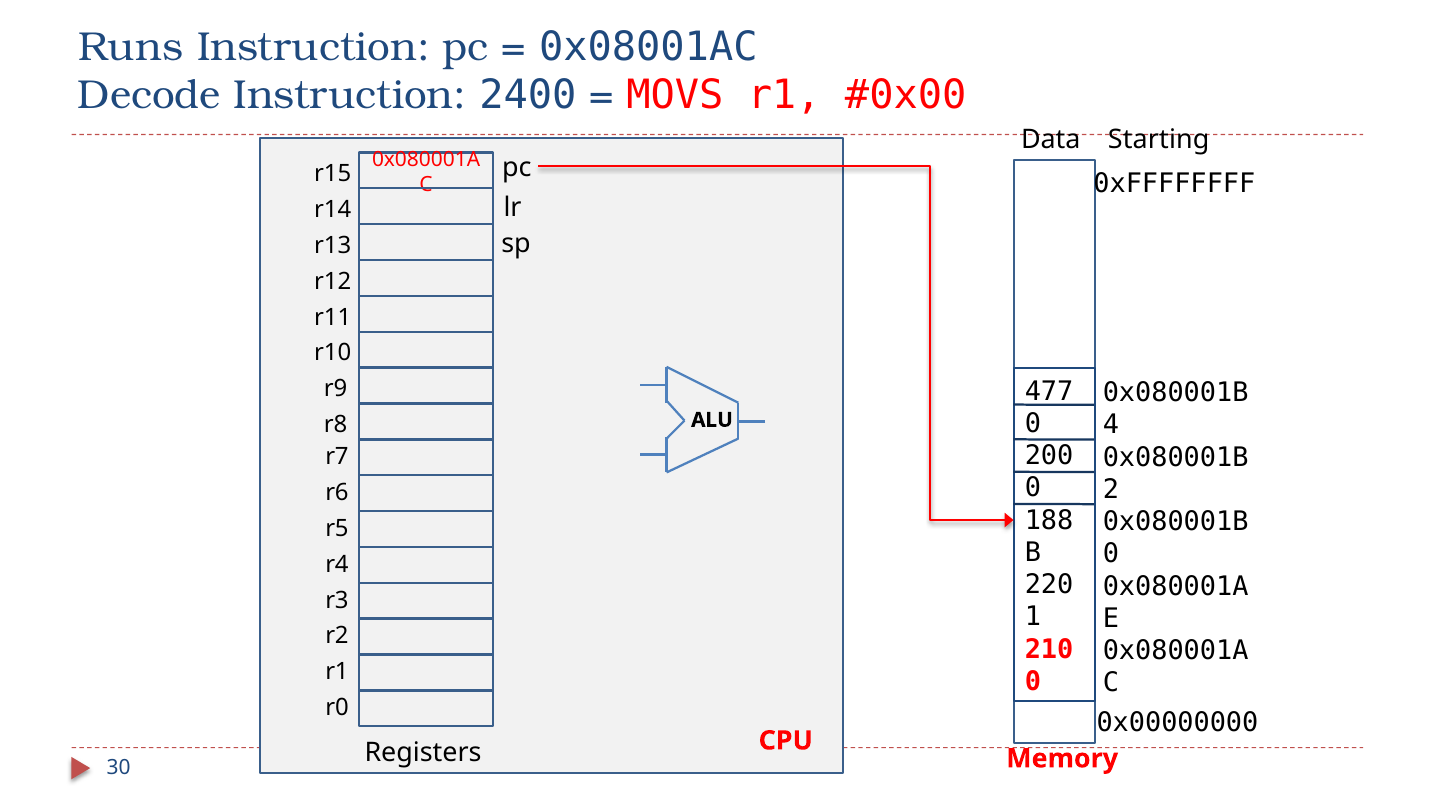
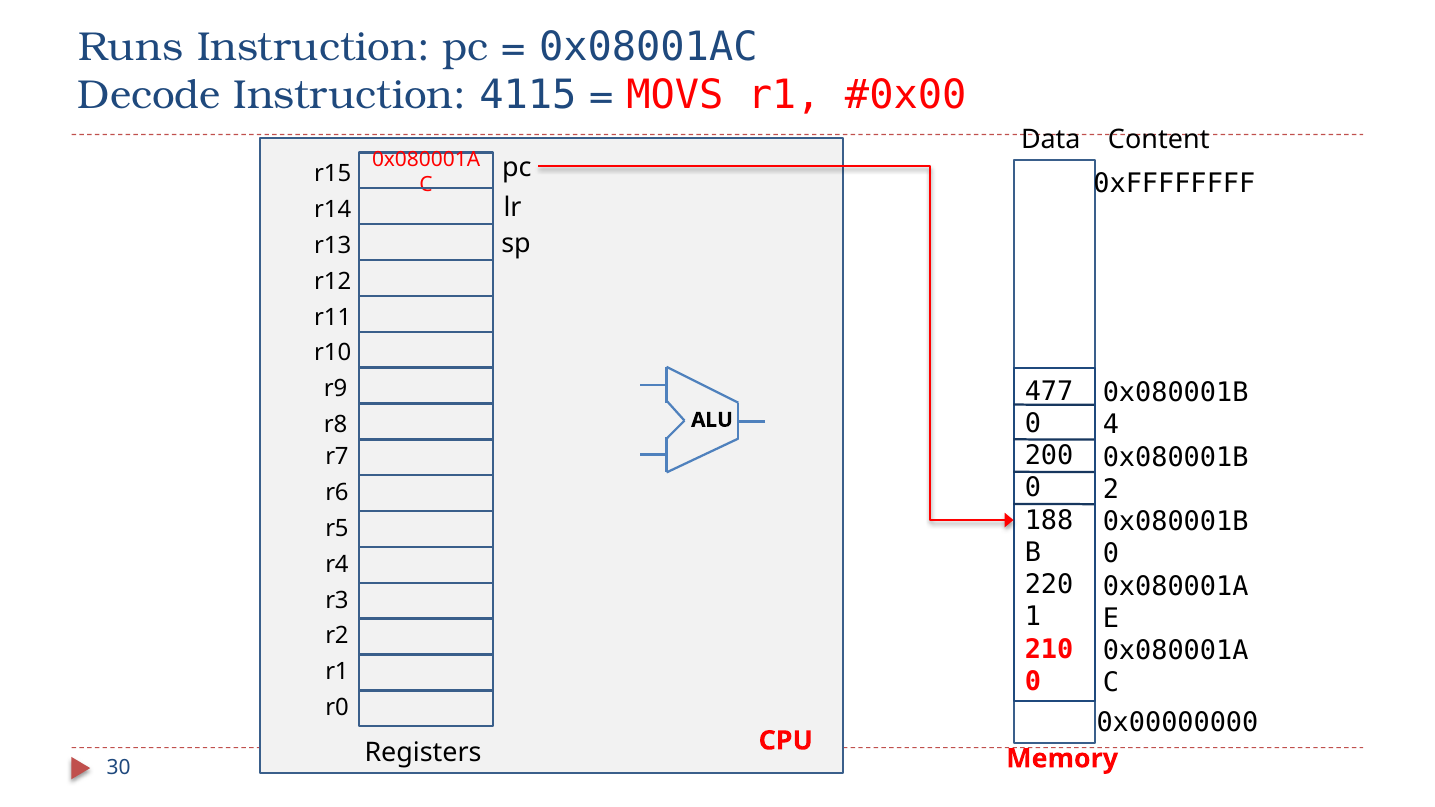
2400: 2400 -> 4115
Starting: Starting -> Content
